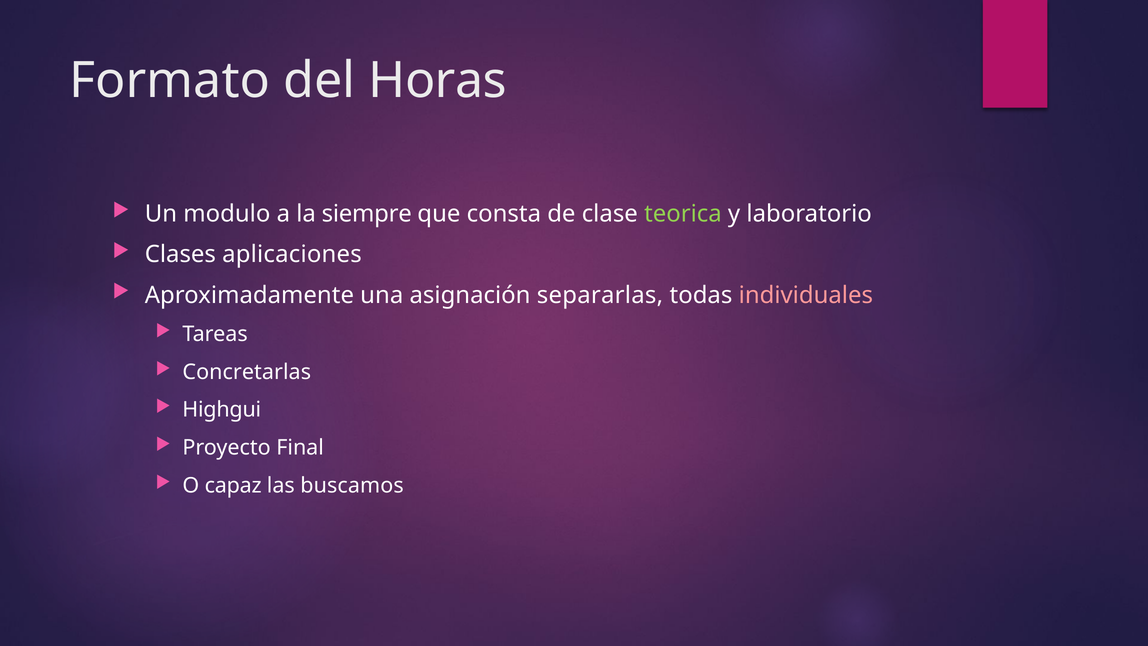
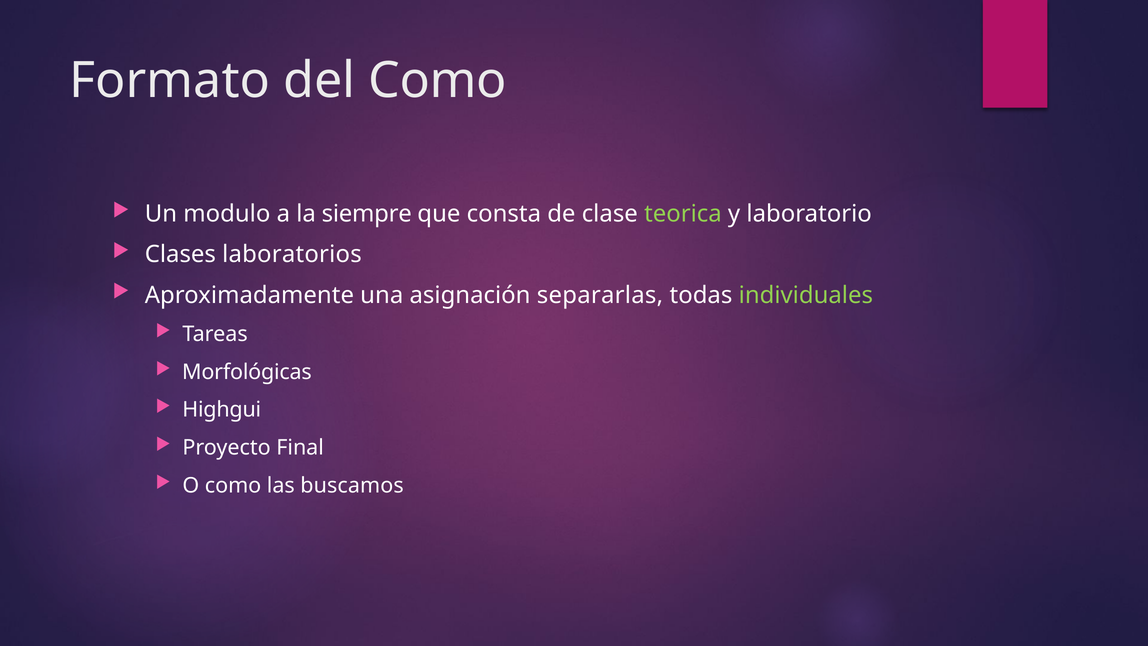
del Horas: Horas -> Como
aplicaciones: aplicaciones -> laboratorios
individuales colour: pink -> light green
Concretarlas: Concretarlas -> Morfológicas
O capaz: capaz -> como
